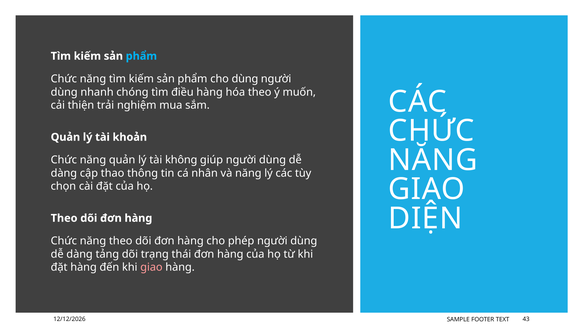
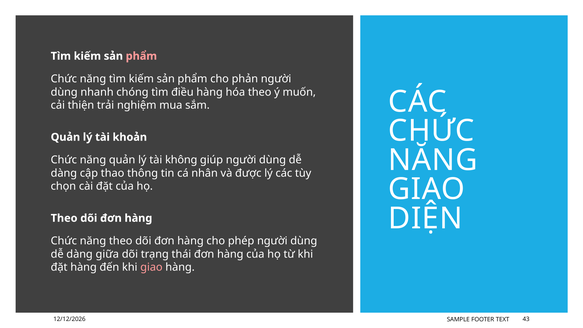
phẩm at (141, 56) colour: light blue -> pink
cho dùng: dùng -> phản
và năng: năng -> được
tảng: tảng -> giữa
